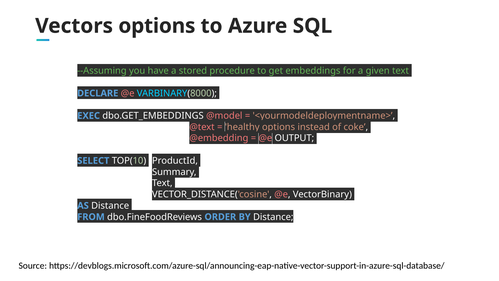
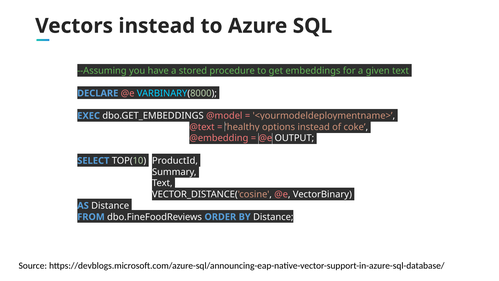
options at (157, 26): options -> instead
